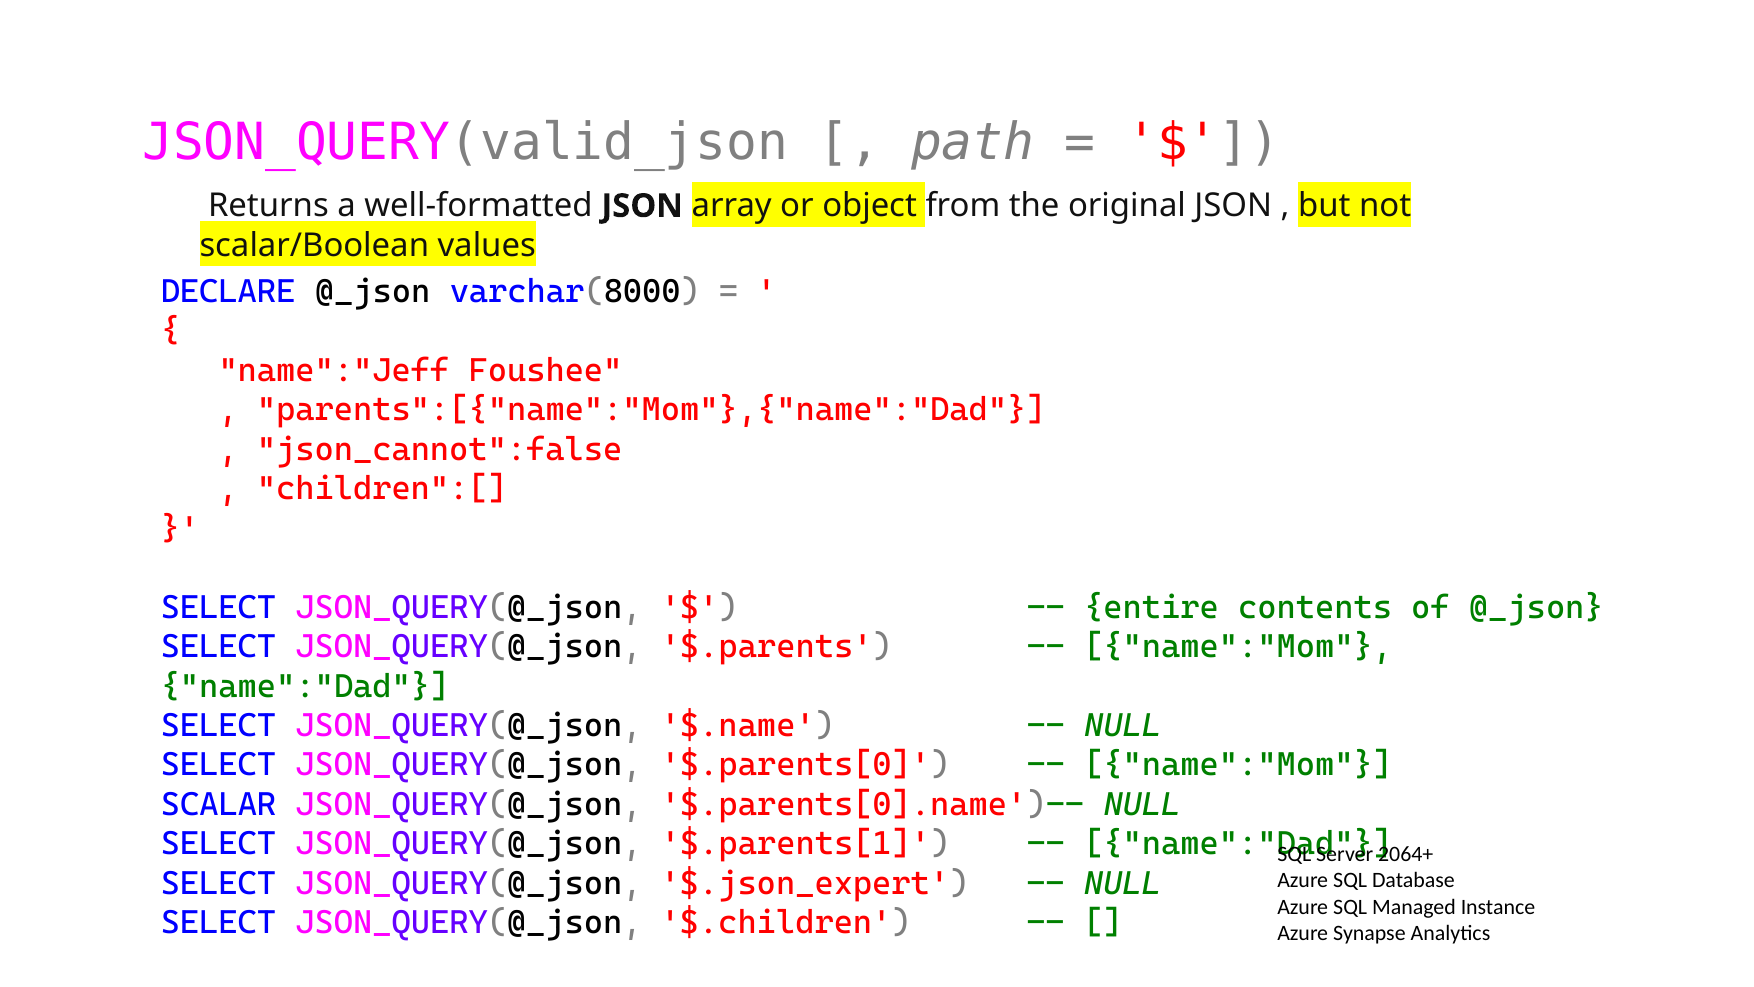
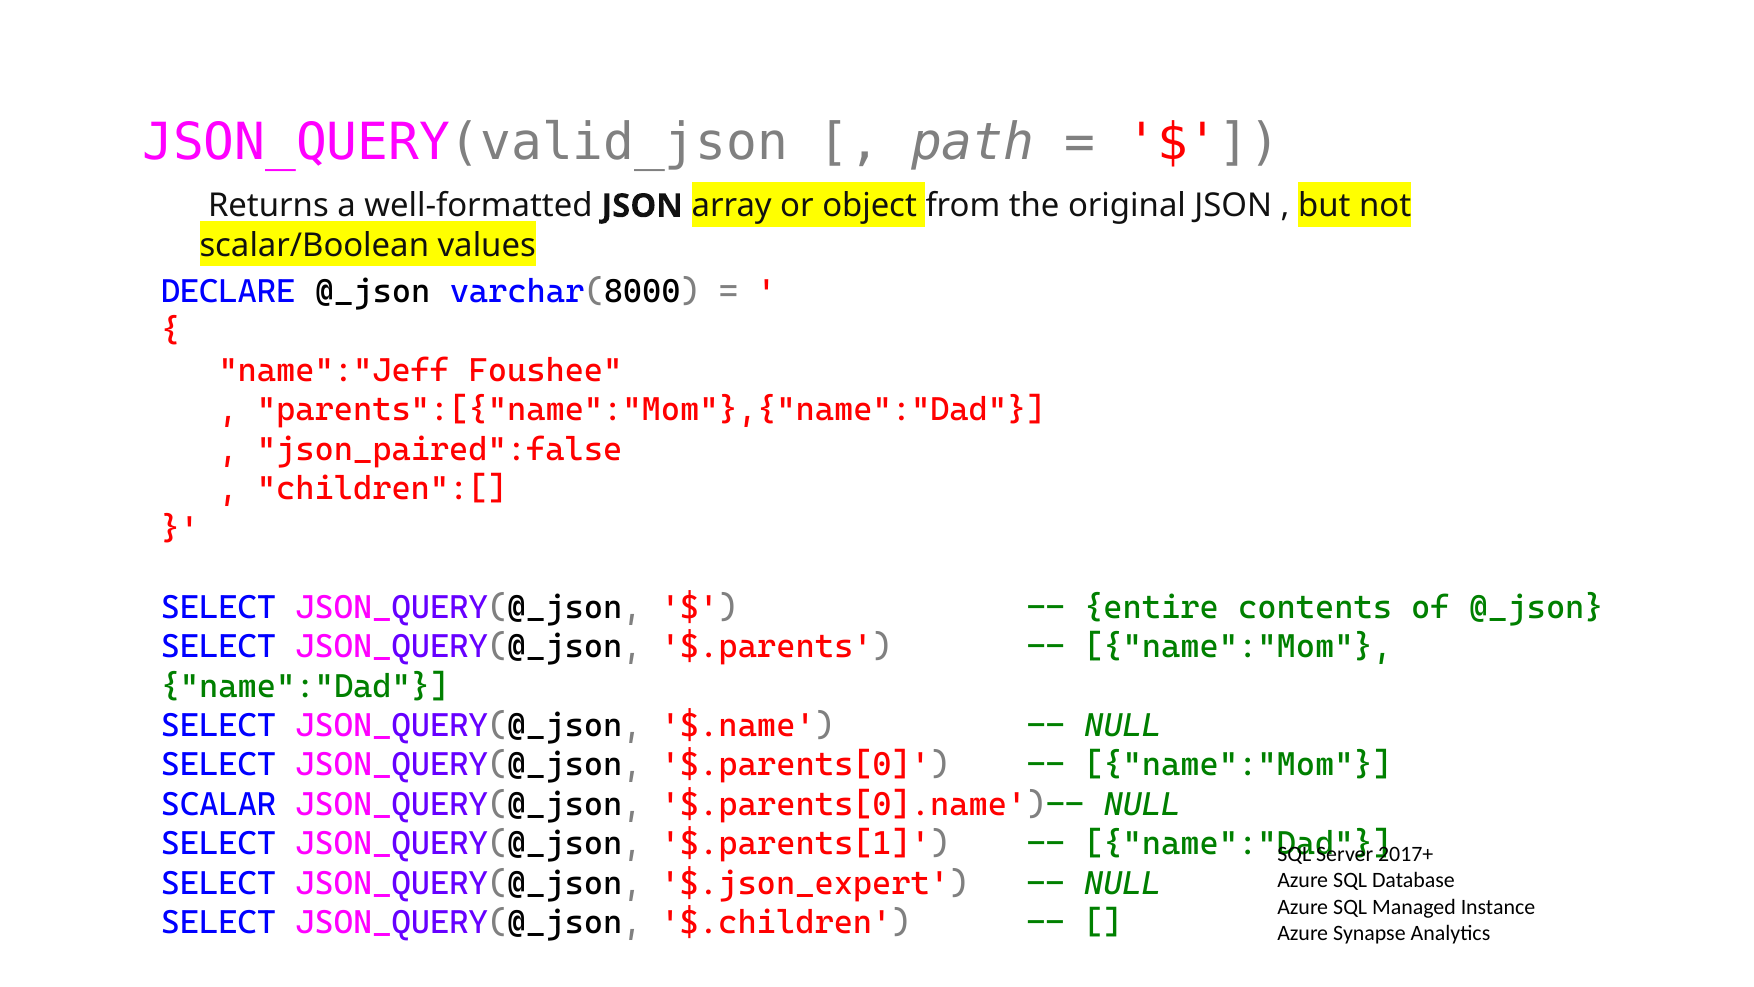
json_cannot":false: json_cannot":false -> json_paired":false
2064+: 2064+ -> 2017+
